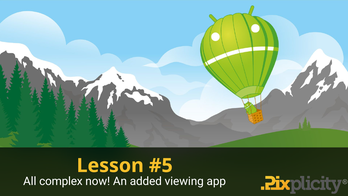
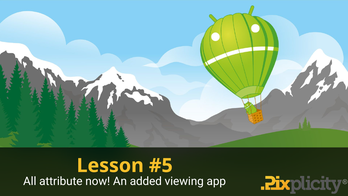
complex: complex -> attribute
